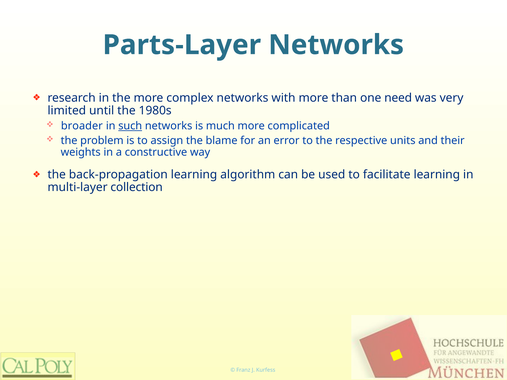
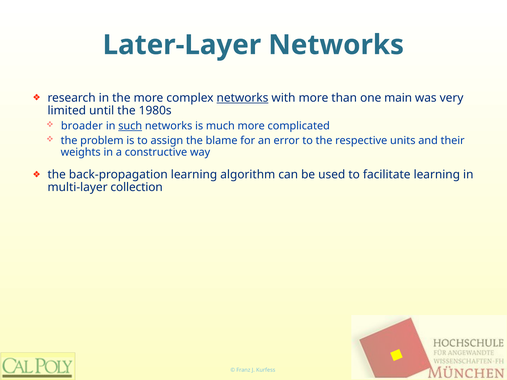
Parts-Layer: Parts-Layer -> Later-Layer
networks at (242, 98) underline: none -> present
need: need -> main
